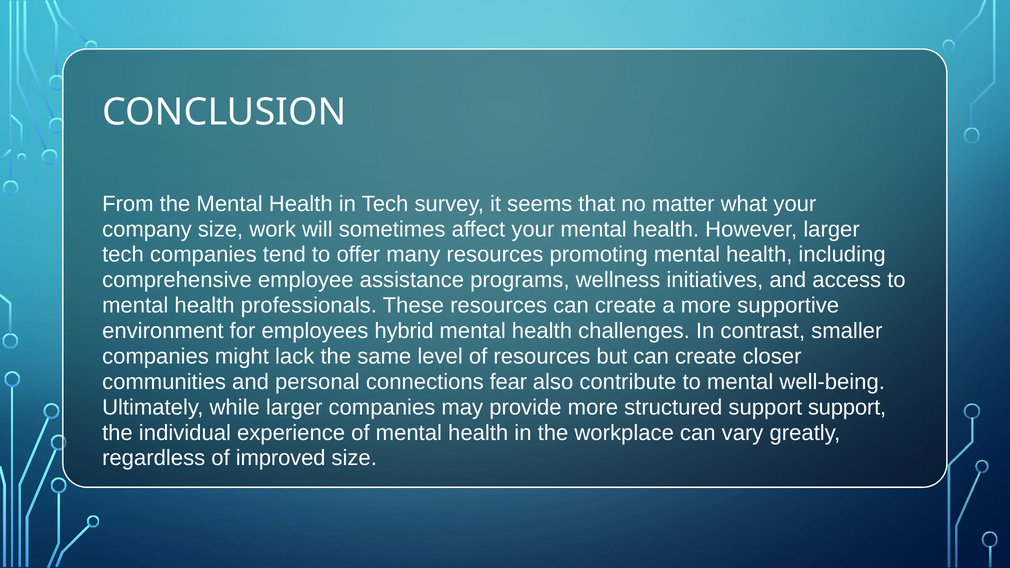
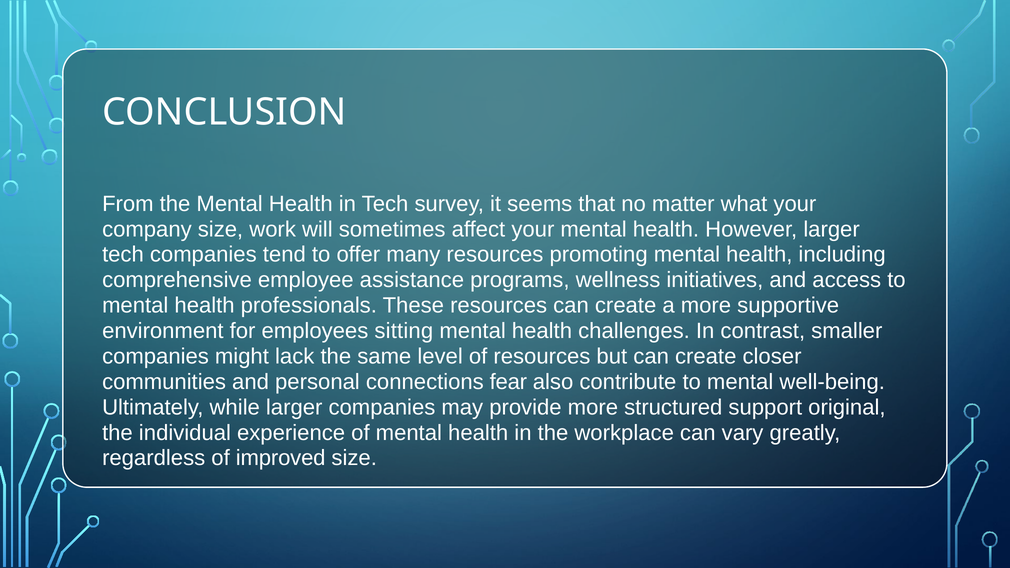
hybrid: hybrid -> sitting
support support: support -> original
